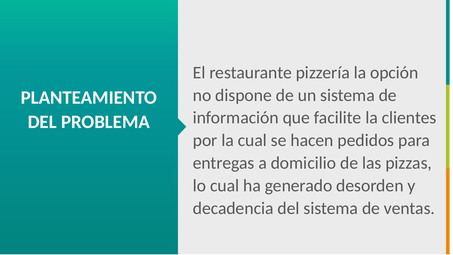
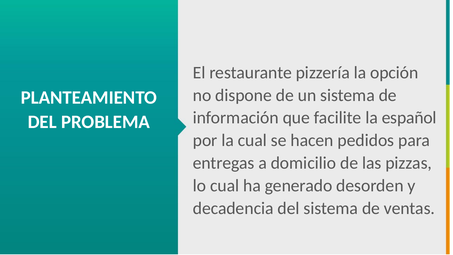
clientes: clientes -> español
